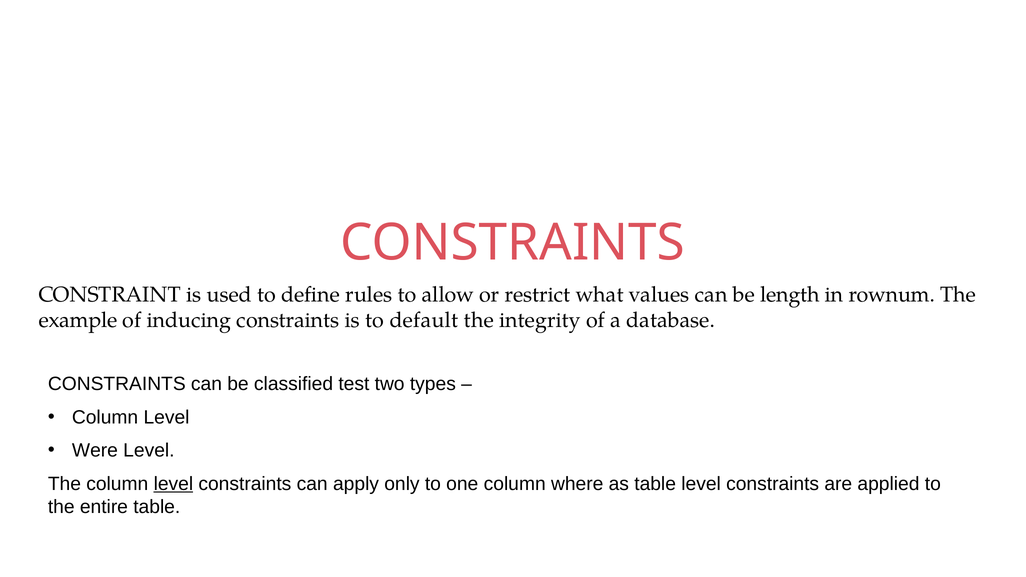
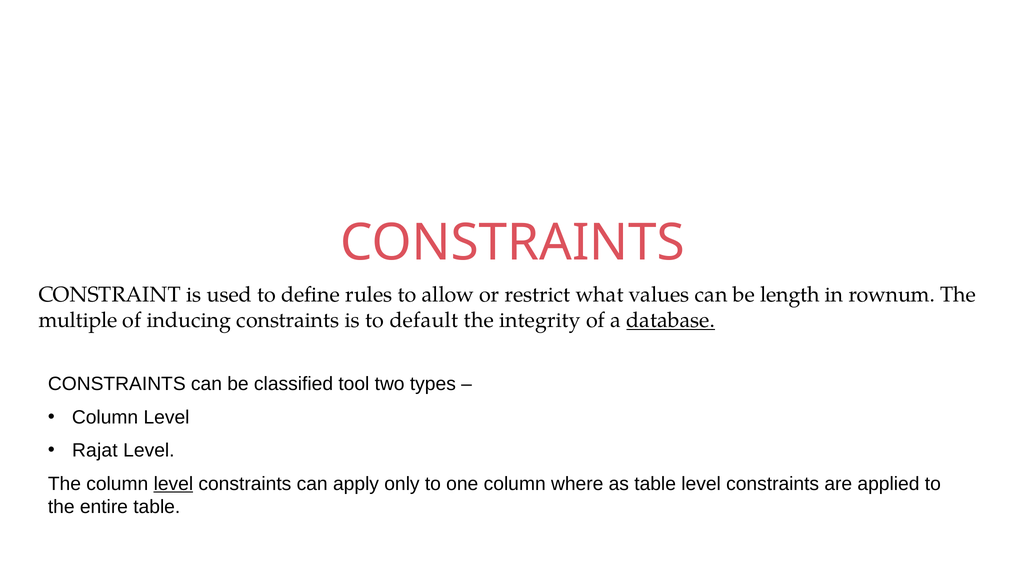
example: example -> multiple
database underline: none -> present
test: test -> tool
Were: Were -> Rajat
